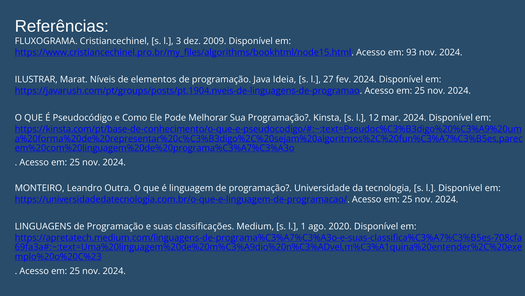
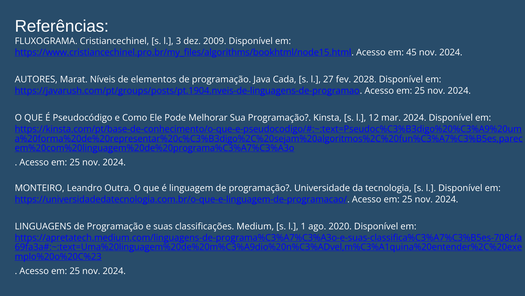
93: 93 -> 45
ILUSTRAR: ILUSTRAR -> AUTORES
Ideia: Ideia -> Cada
fev 2024: 2024 -> 2028
